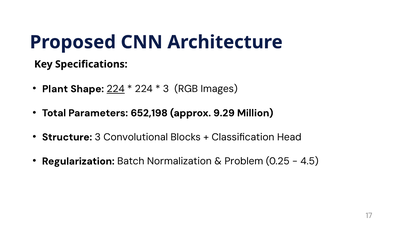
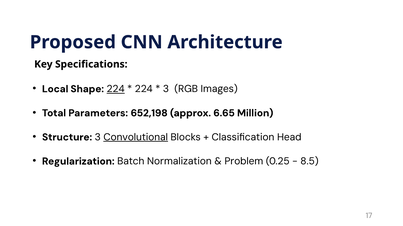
Plant: Plant -> Local
9.29: 9.29 -> 6.65
Convolutional underline: none -> present
4.5: 4.5 -> 8.5
